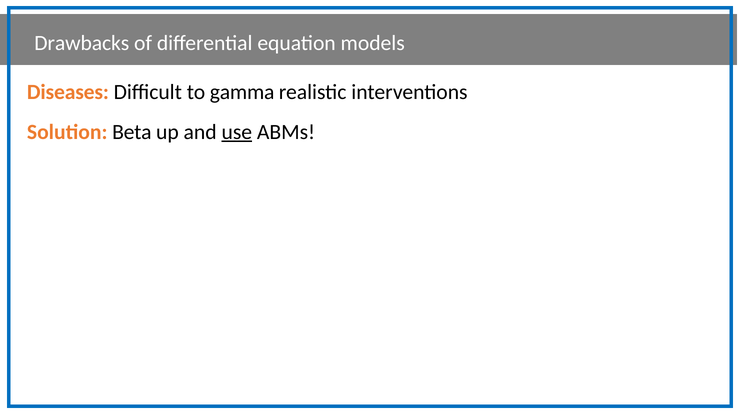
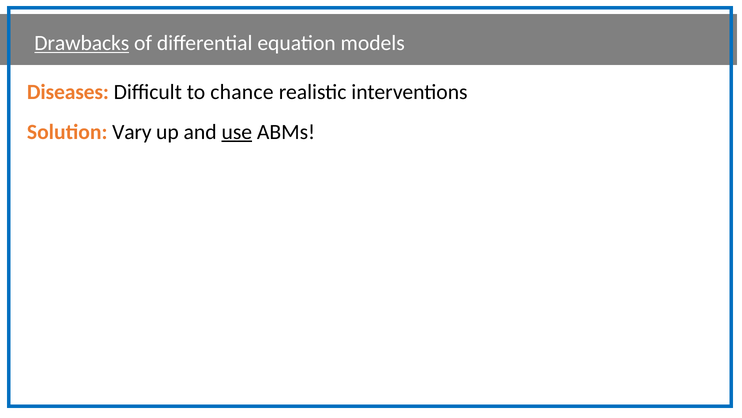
Drawbacks underline: none -> present
gamma: gamma -> chance
Beta: Beta -> Vary
